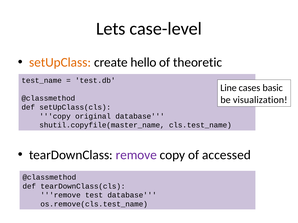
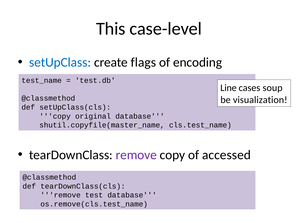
Lets: Lets -> This
setUpClass colour: orange -> blue
hello: hello -> flags
theoretic: theoretic -> encoding
basic: basic -> soup
